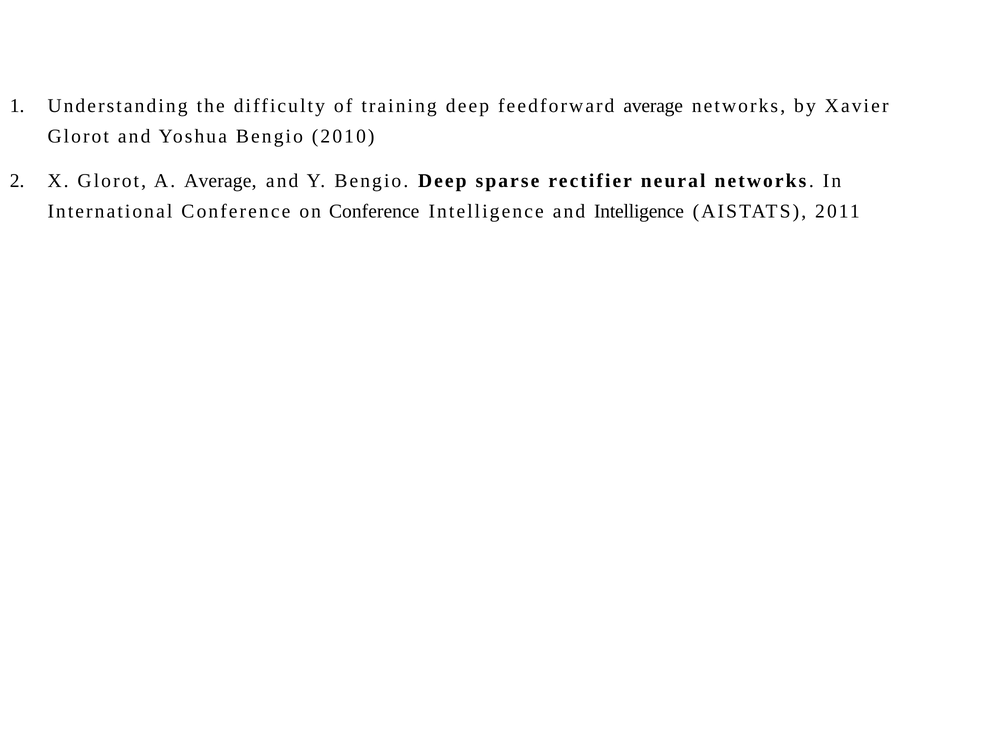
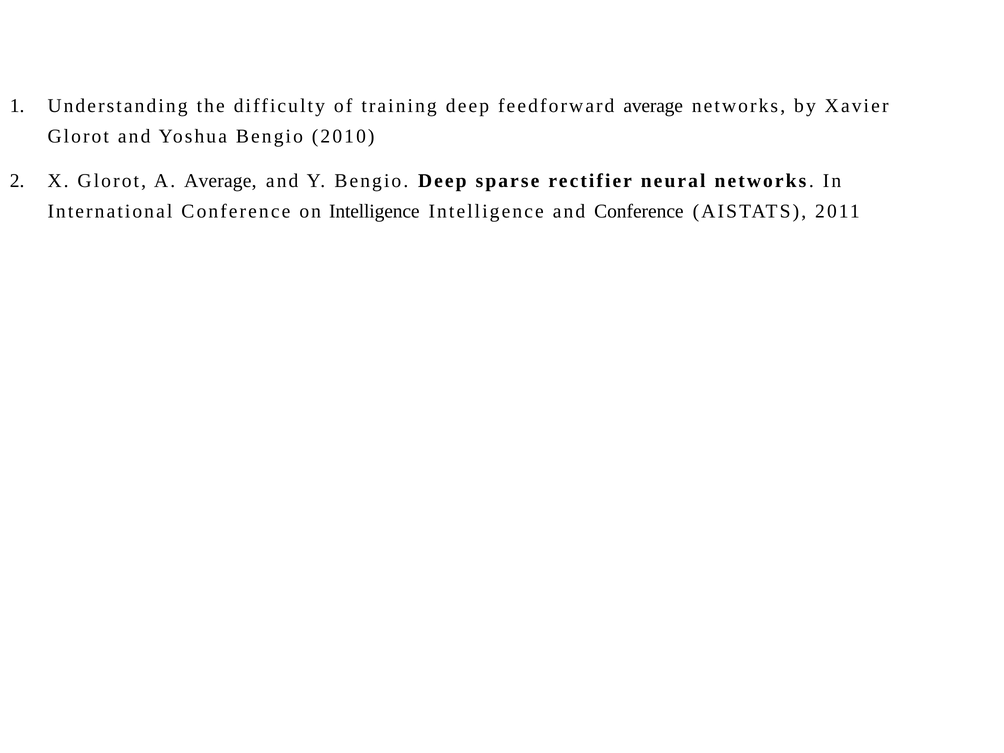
on Conference: Conference -> Intelligence
and Intelligence: Intelligence -> Conference
